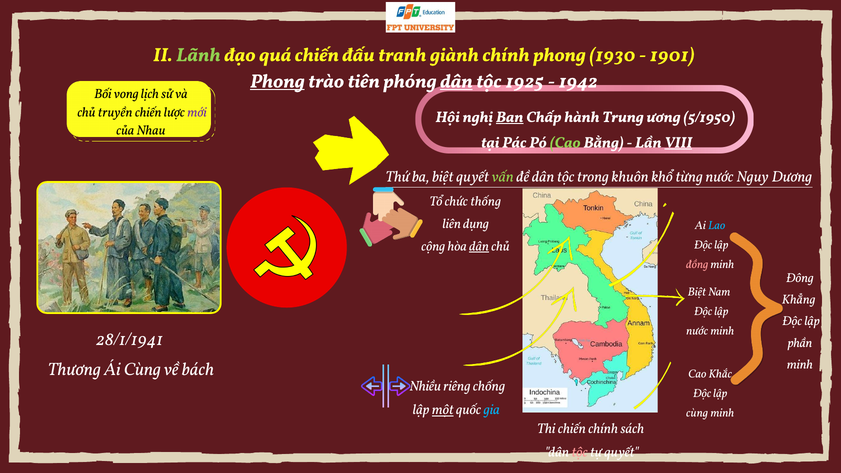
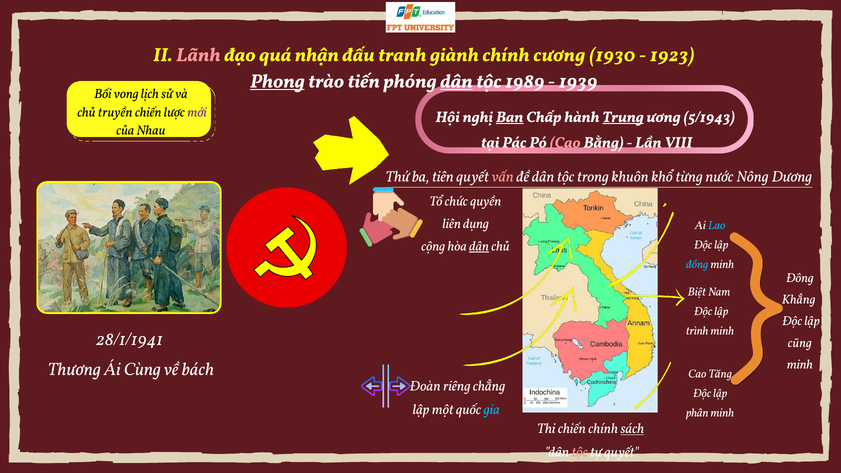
Lãnh colour: light green -> pink
quá chiến: chiến -> nhận
chính phong: phong -> cương
1901: 1901 -> 1923
tiên: tiên -> tiến
1925: 1925 -> 1989
1942: 1942 -> 1939
Trung underline: none -> present
5/1950: 5/1950 -> 5/1943
Cao at (565, 142) colour: light green -> pink
VIII underline: present -> none
ba biệt: biệt -> tiên
vấn colour: light green -> pink
Nguy: Nguy -> Nông
thống: thống -> quyền
đồng colour: pink -> light blue
nước at (697, 331): nước -> trình
phần: phần -> cũng
Khắc: Khắc -> Tăng
Nhiều: Nhiều -> Đoàn
chống: chống -> chẳng
một underline: present -> none
cùng at (697, 413): cùng -> phân
sách underline: none -> present
